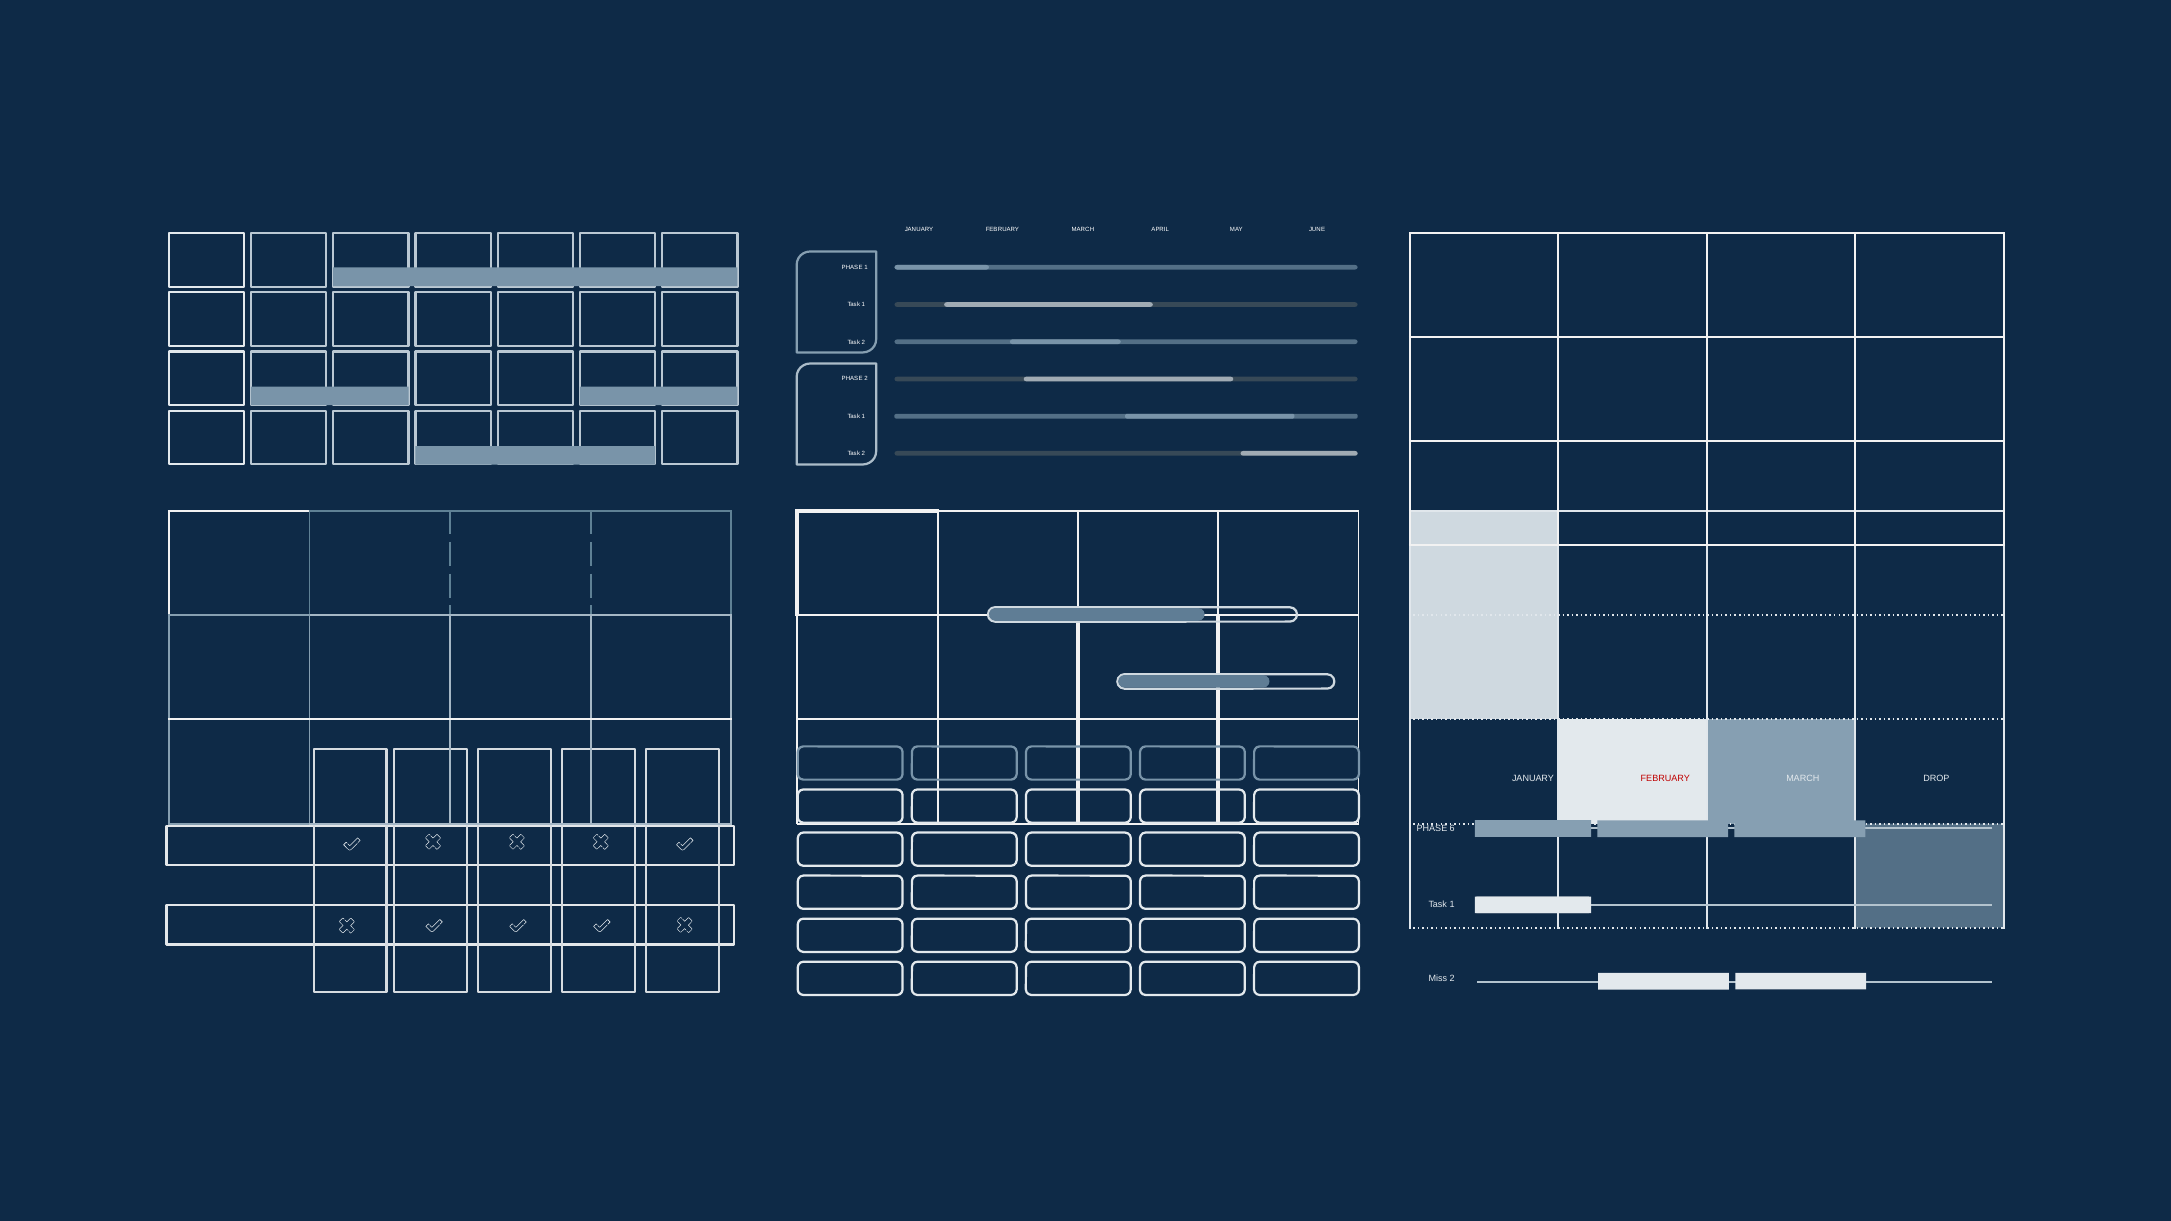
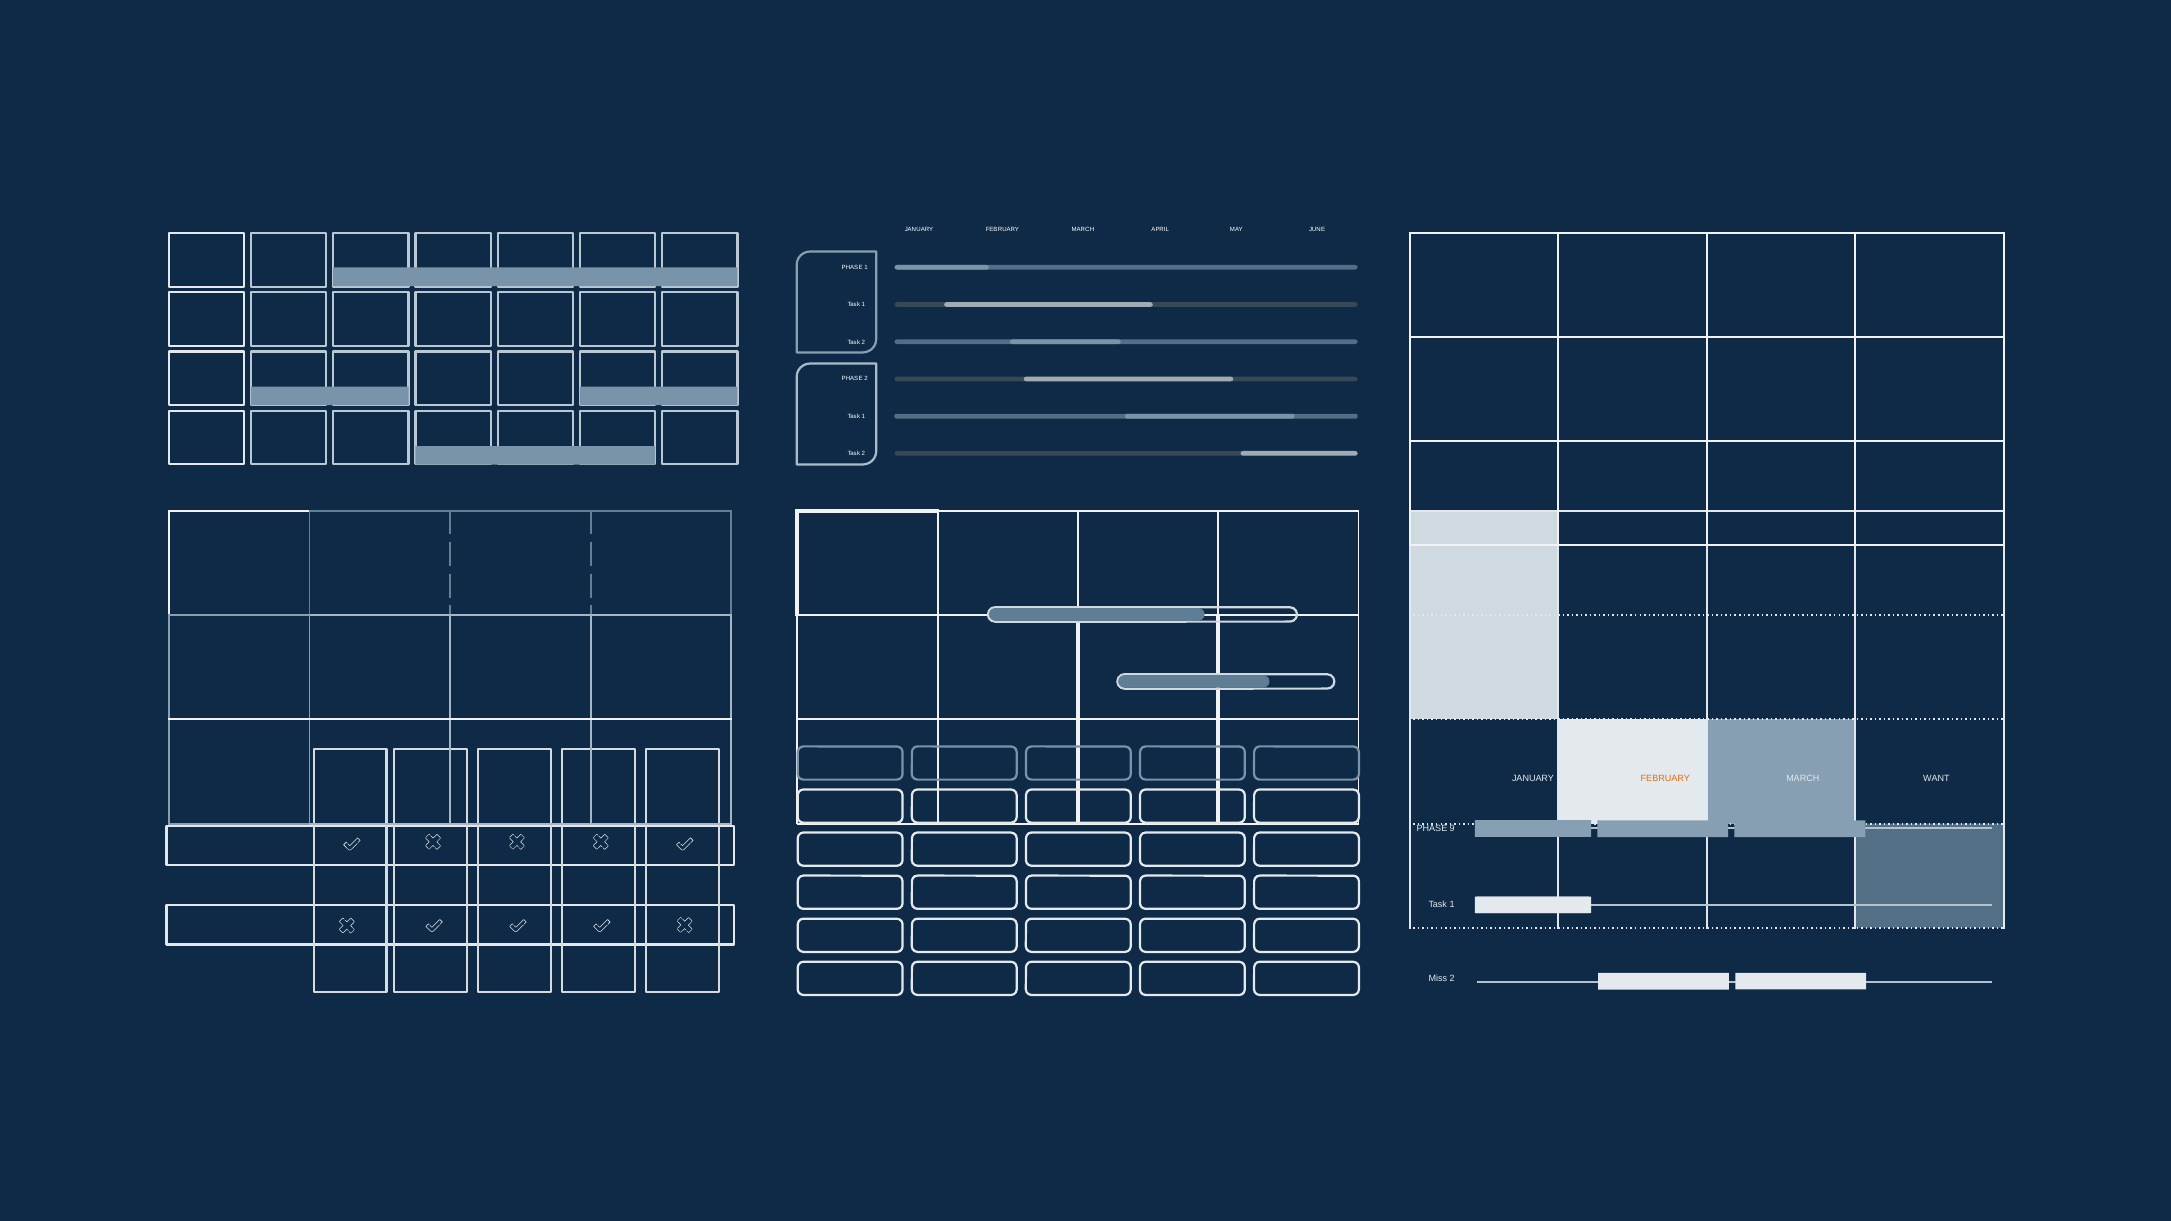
FEBRUARY at (1665, 779) colour: red -> orange
DROP: DROP -> WANT
6: 6 -> 9
